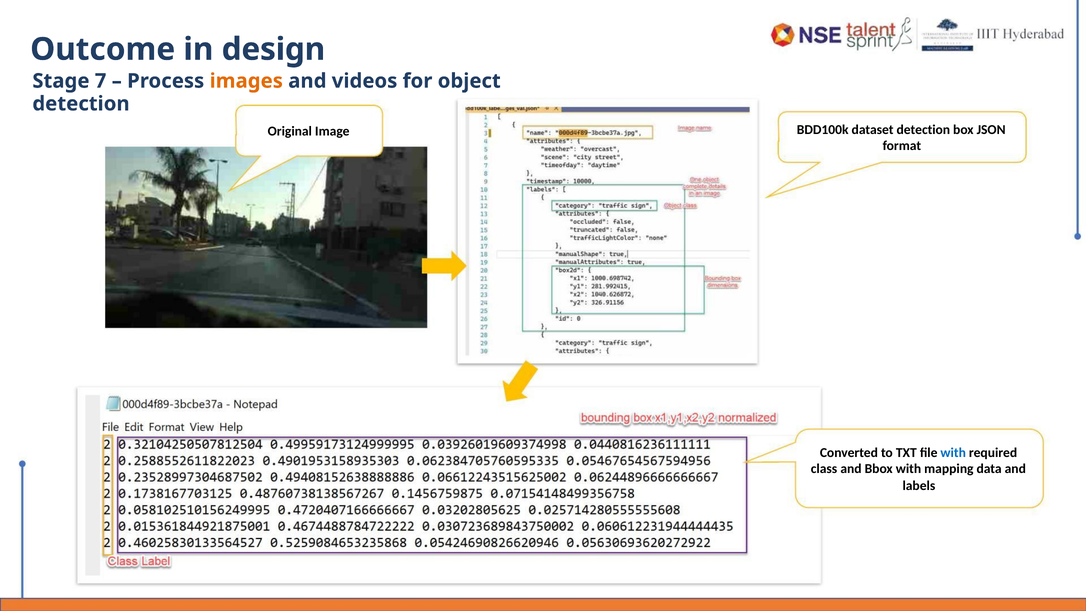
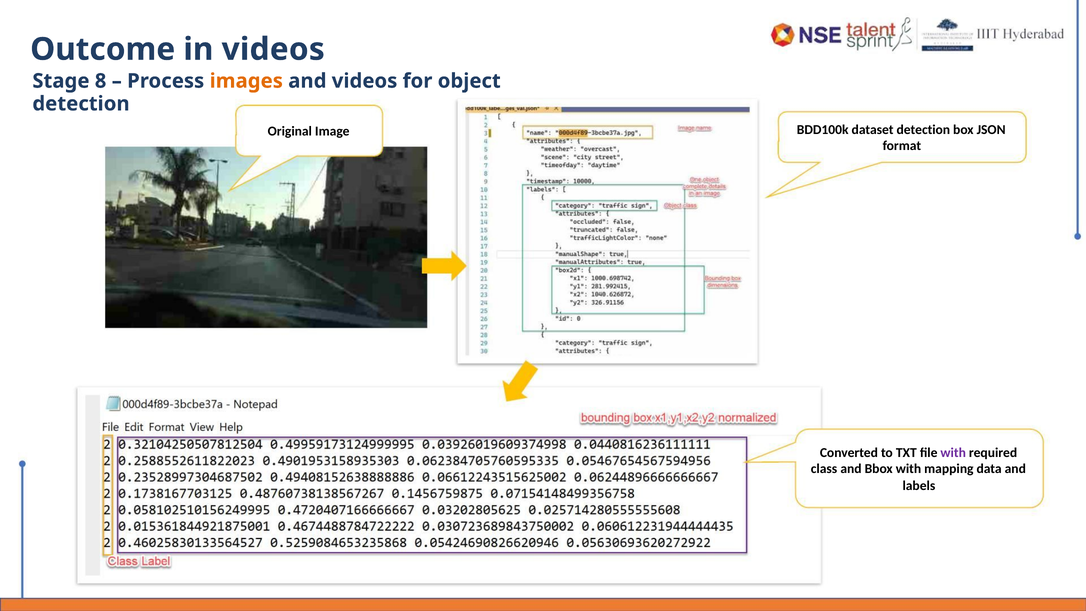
in design: design -> videos
7: 7 -> 8
with at (953, 453) colour: blue -> purple
